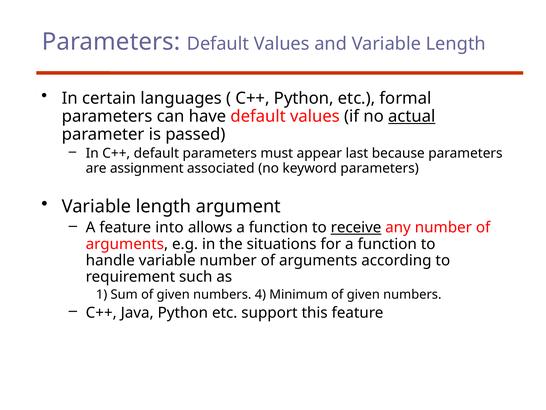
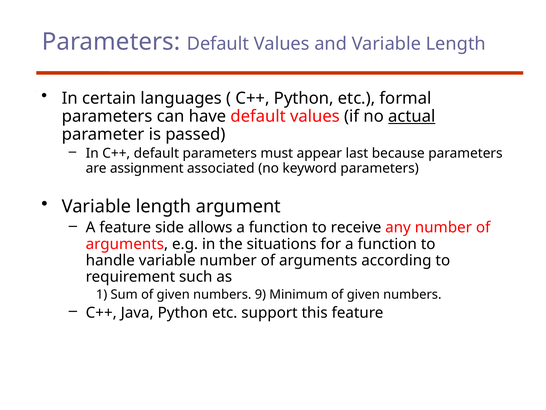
into: into -> side
receive underline: present -> none
4: 4 -> 9
